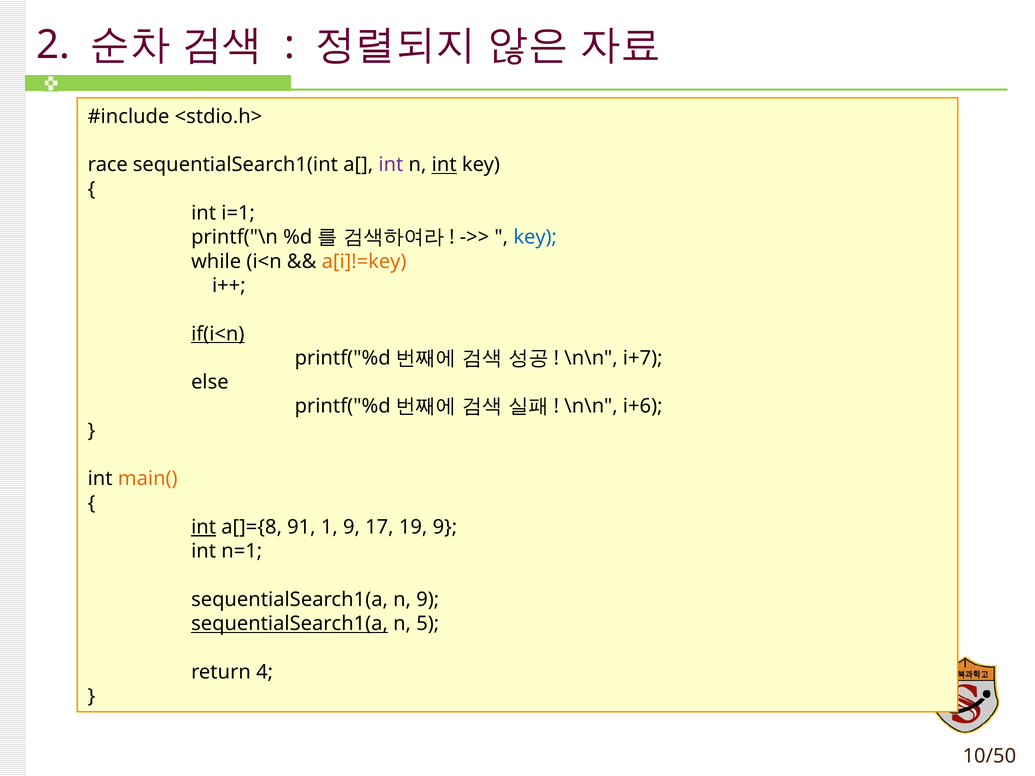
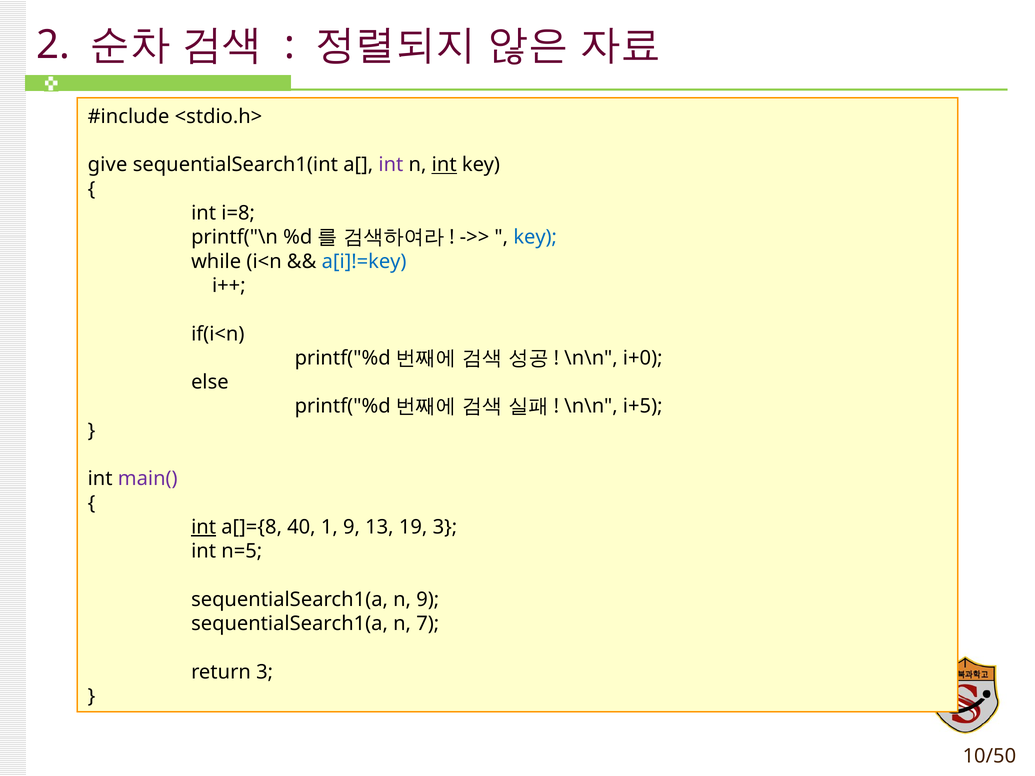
race: race -> give
i=1: i=1 -> i=8
a[i]!=key colour: orange -> blue
if(i<n underline: present -> none
i+7: i+7 -> i+0
i+6: i+6 -> i+5
main( colour: orange -> purple
91: 91 -> 40
17: 17 -> 13
19 9: 9 -> 3
n=1: n=1 -> n=5
sequentialSearch1(a at (290, 624) underline: present -> none
5: 5 -> 7
return 4: 4 -> 3
